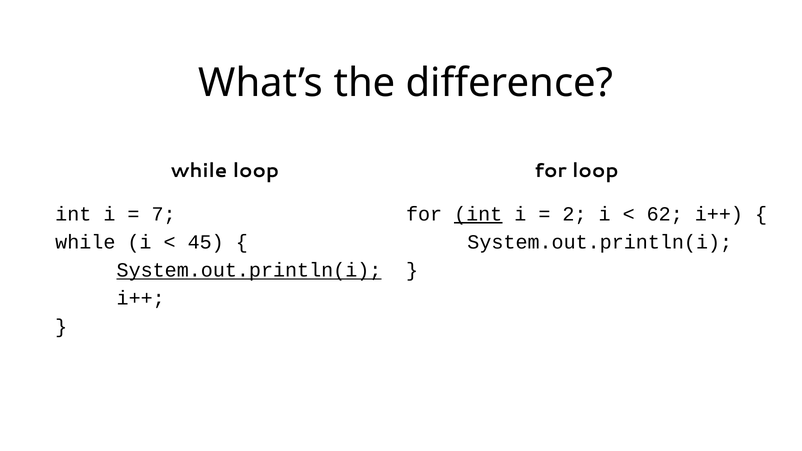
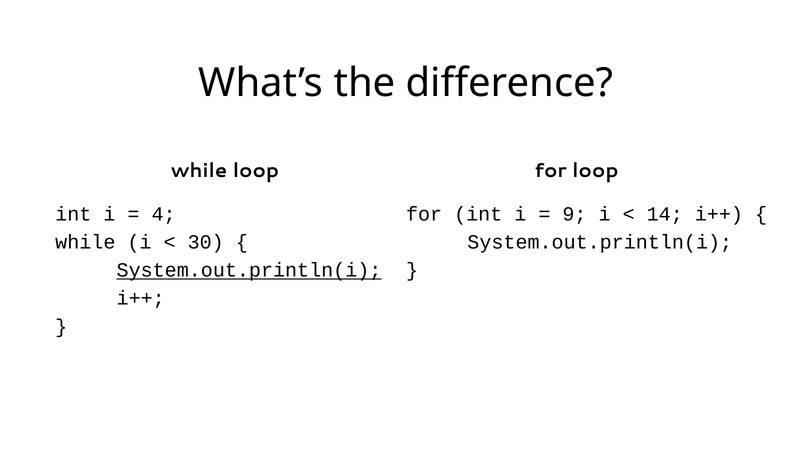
7: 7 -> 4
int at (478, 214) underline: present -> none
2: 2 -> 9
62: 62 -> 14
45: 45 -> 30
